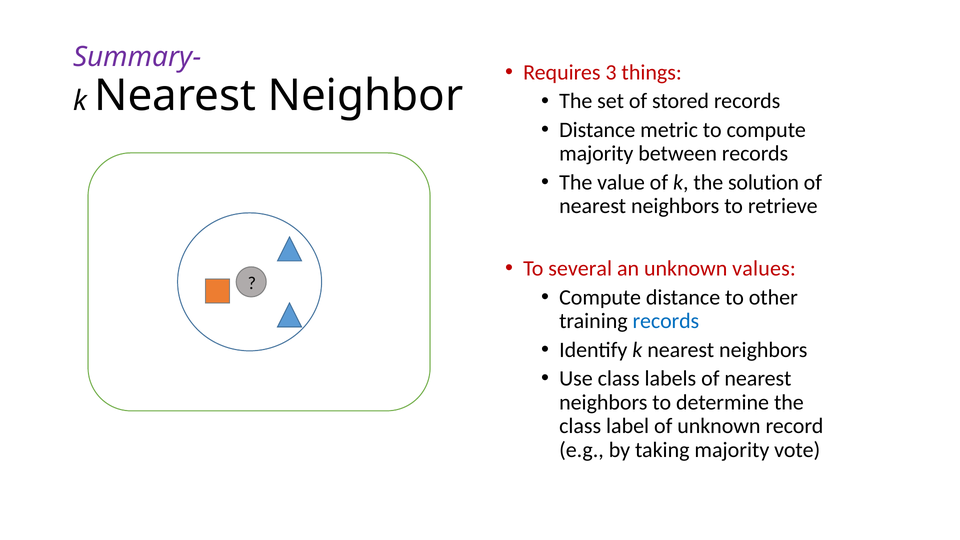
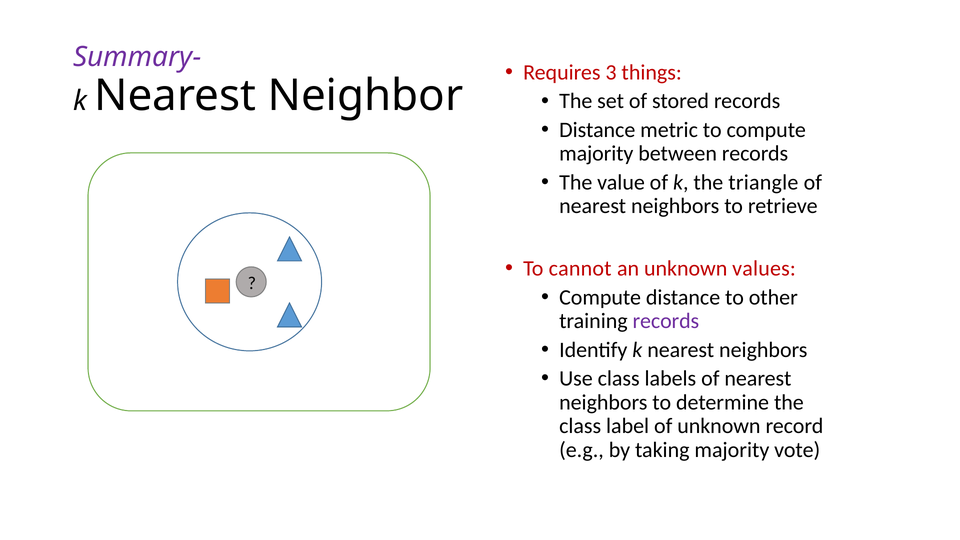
solution: solution -> triangle
several: several -> cannot
records at (666, 321) colour: blue -> purple
